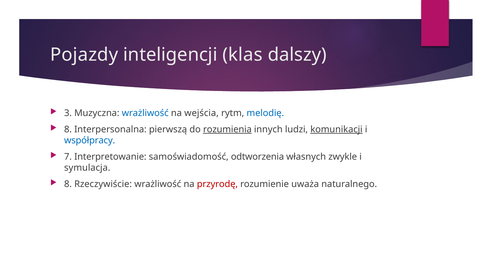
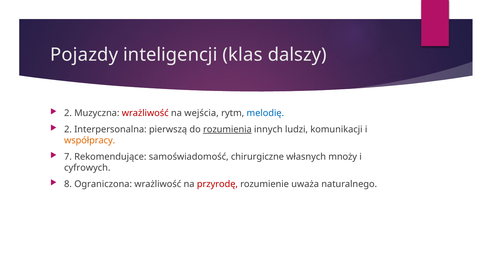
3 at (68, 113): 3 -> 2
wrażliwość at (145, 113) colour: blue -> red
8 at (68, 129): 8 -> 2
komunikacji underline: present -> none
współpracy colour: blue -> orange
Interpretowanie: Interpretowanie -> Rekomendujące
odtworzenia: odtworzenia -> chirurgiczne
zwykle: zwykle -> mnoży
symulacja: symulacja -> cyfrowych
Rzeczywiście: Rzeczywiście -> Ograniczona
